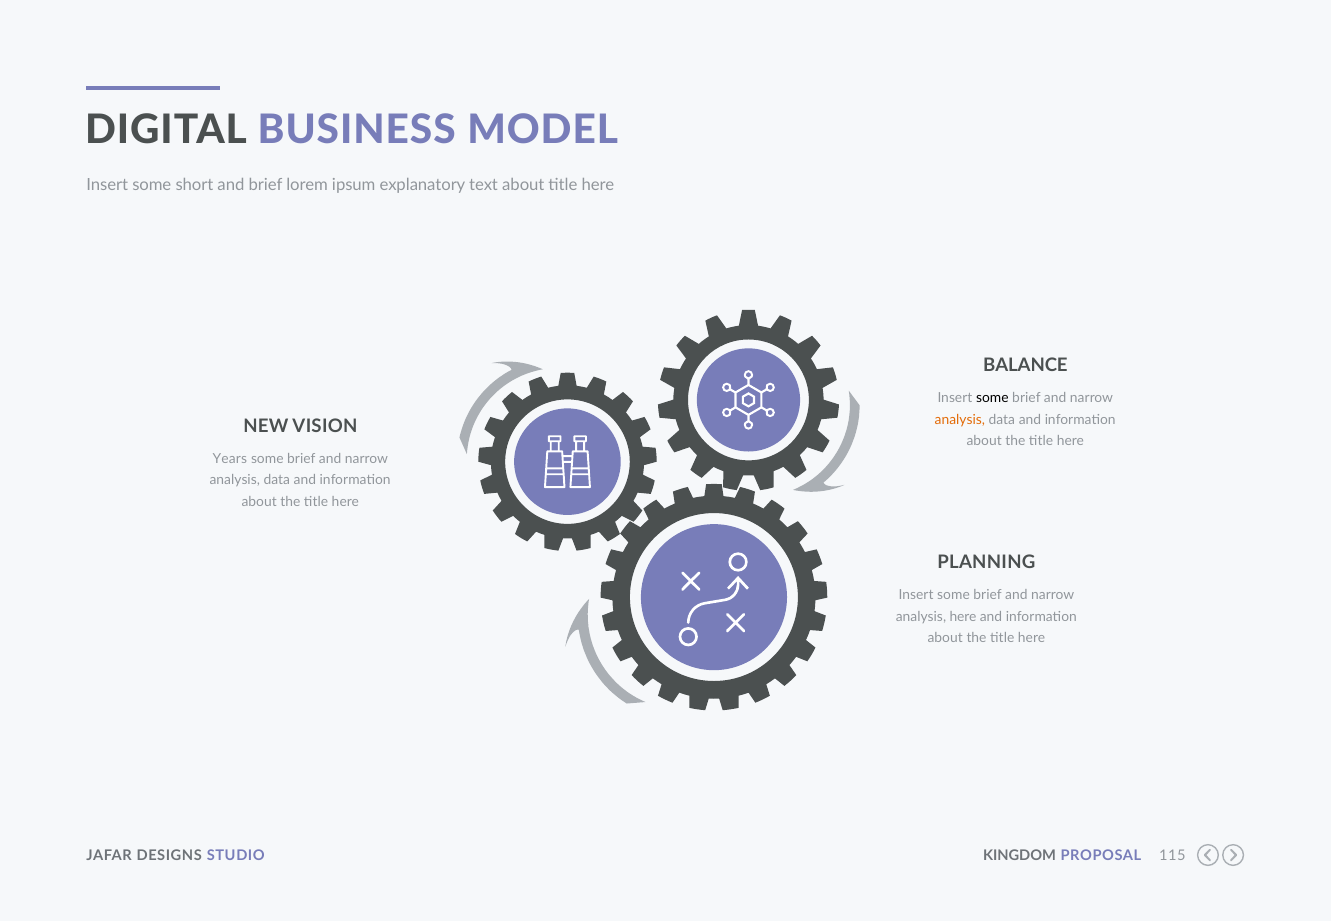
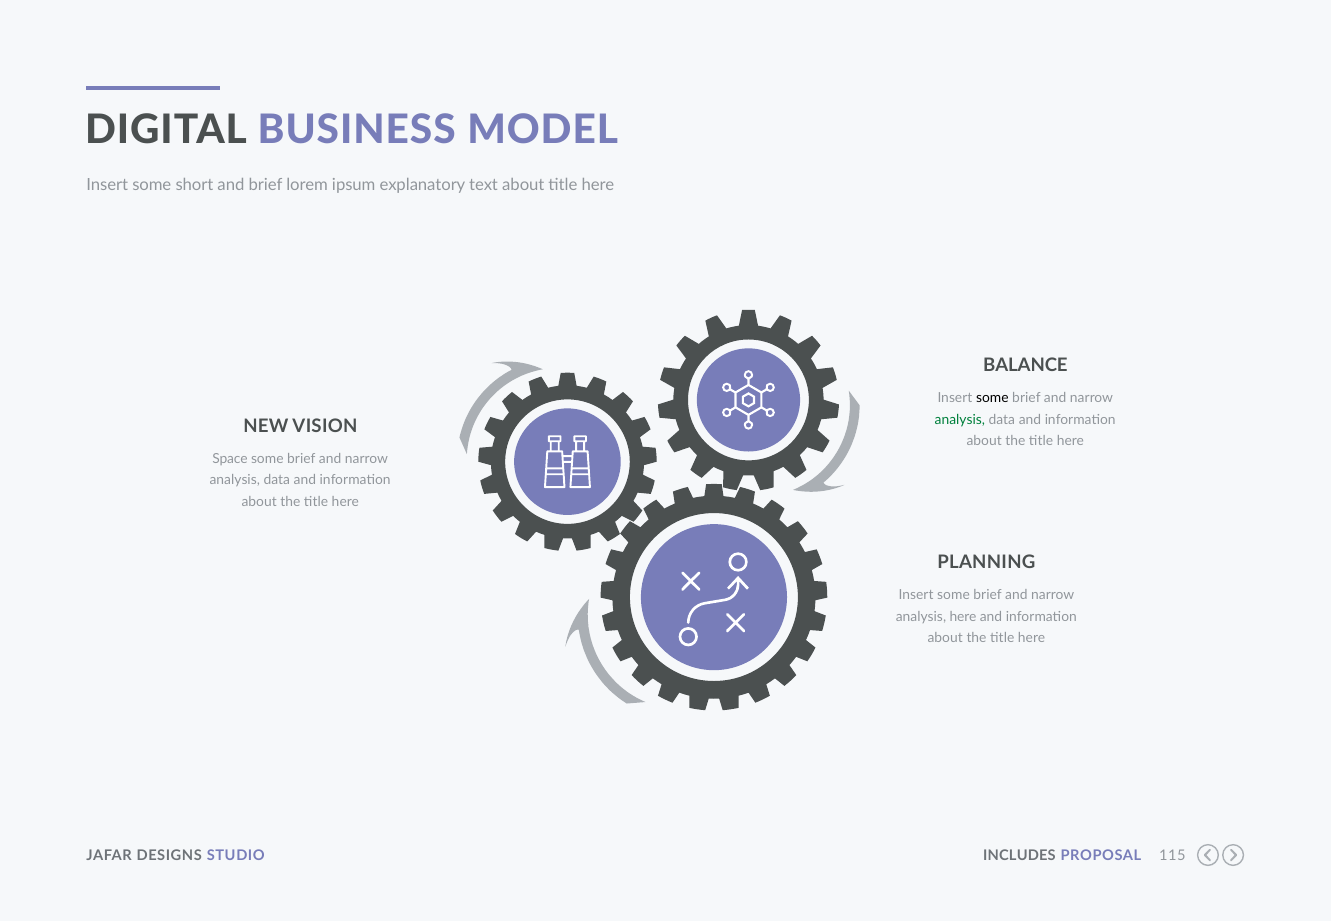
analysis at (960, 420) colour: orange -> green
Years: Years -> Space
KINGDOM: KINGDOM -> INCLUDES
